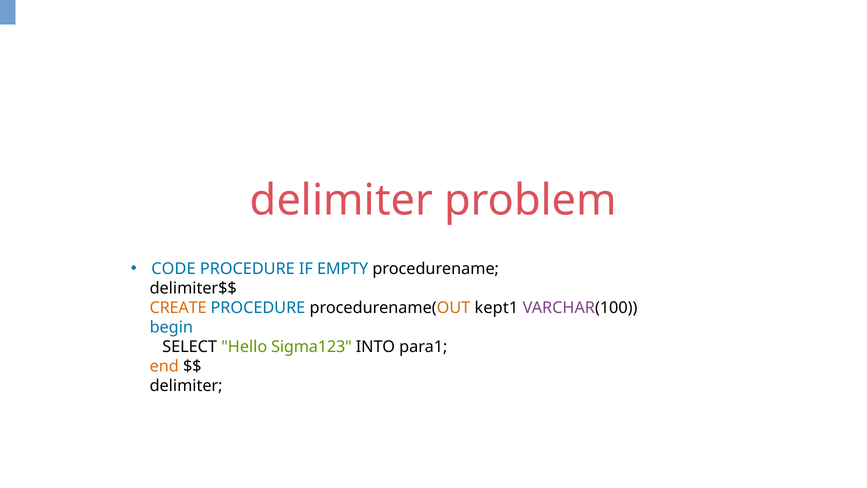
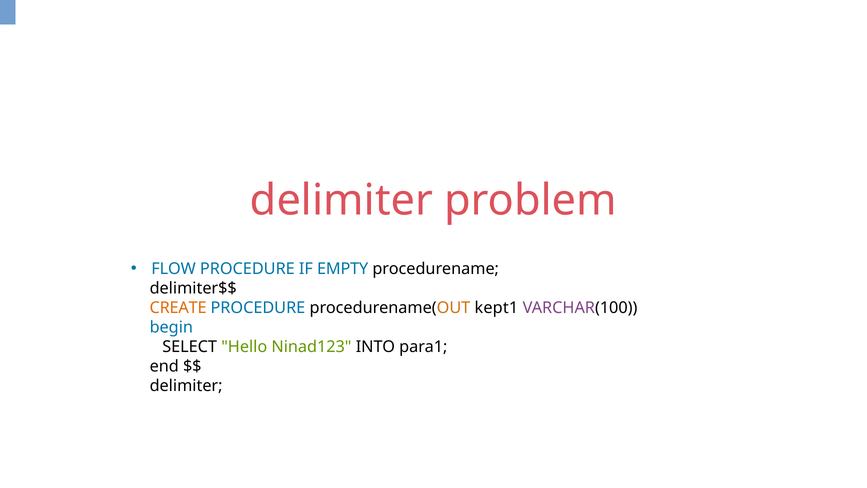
CODE: CODE -> FLOW
Sigma123: Sigma123 -> Ninad123
end colour: orange -> black
